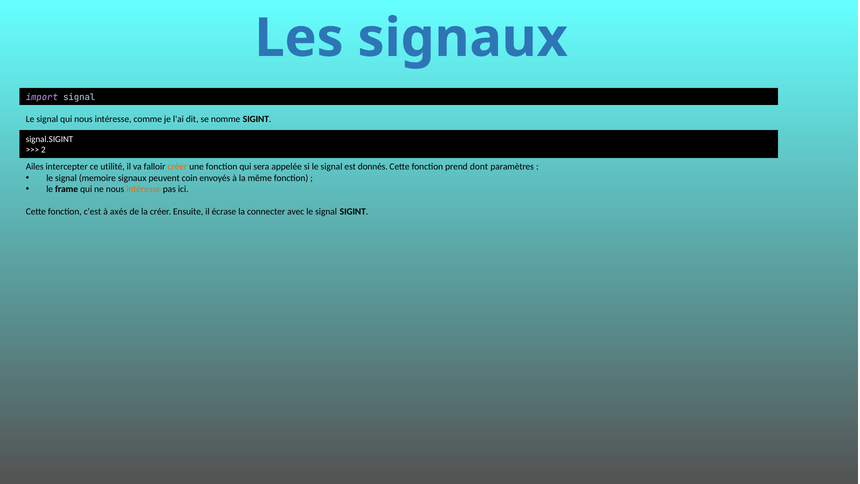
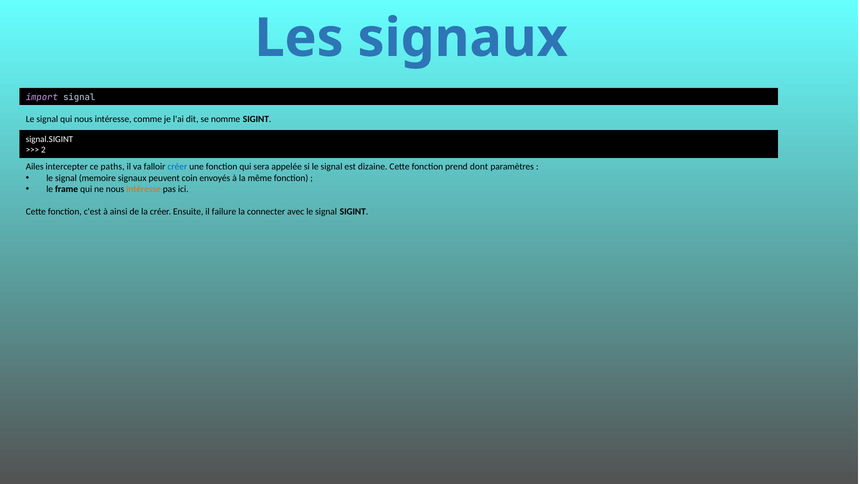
utilité: utilité -> paths
créer at (177, 167) colour: orange -> blue
donnés: donnés -> dizaine
axés: axés -> ainsi
écrase: écrase -> failure
